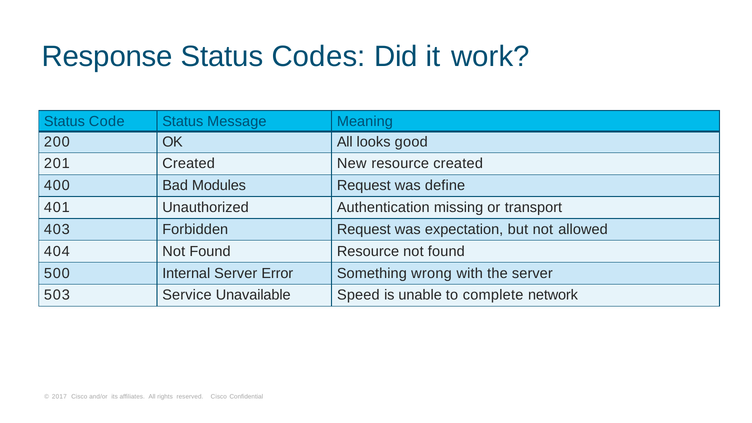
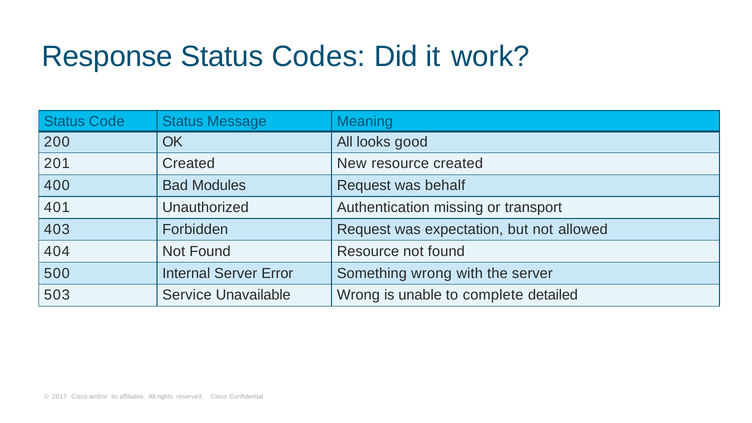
define: define -> behalf
Unavailable Speed: Speed -> Wrong
network: network -> detailed
